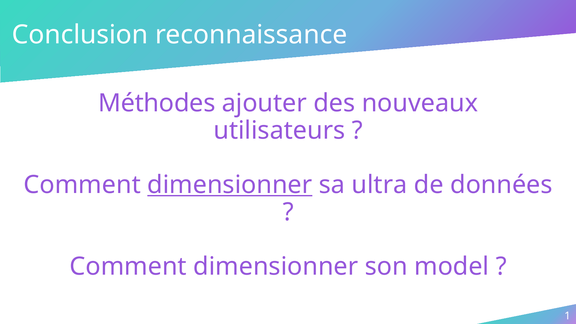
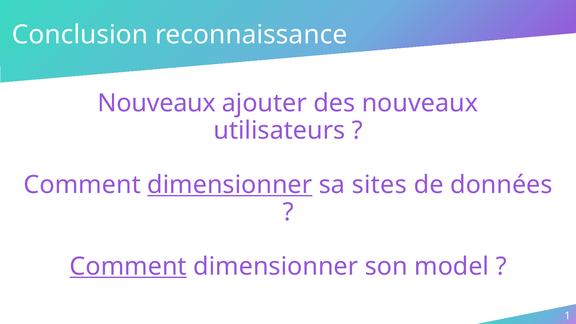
Méthodes at (157, 103): Méthodes -> Nouveaux
ultra: ultra -> sites
Comment at (128, 266) underline: none -> present
